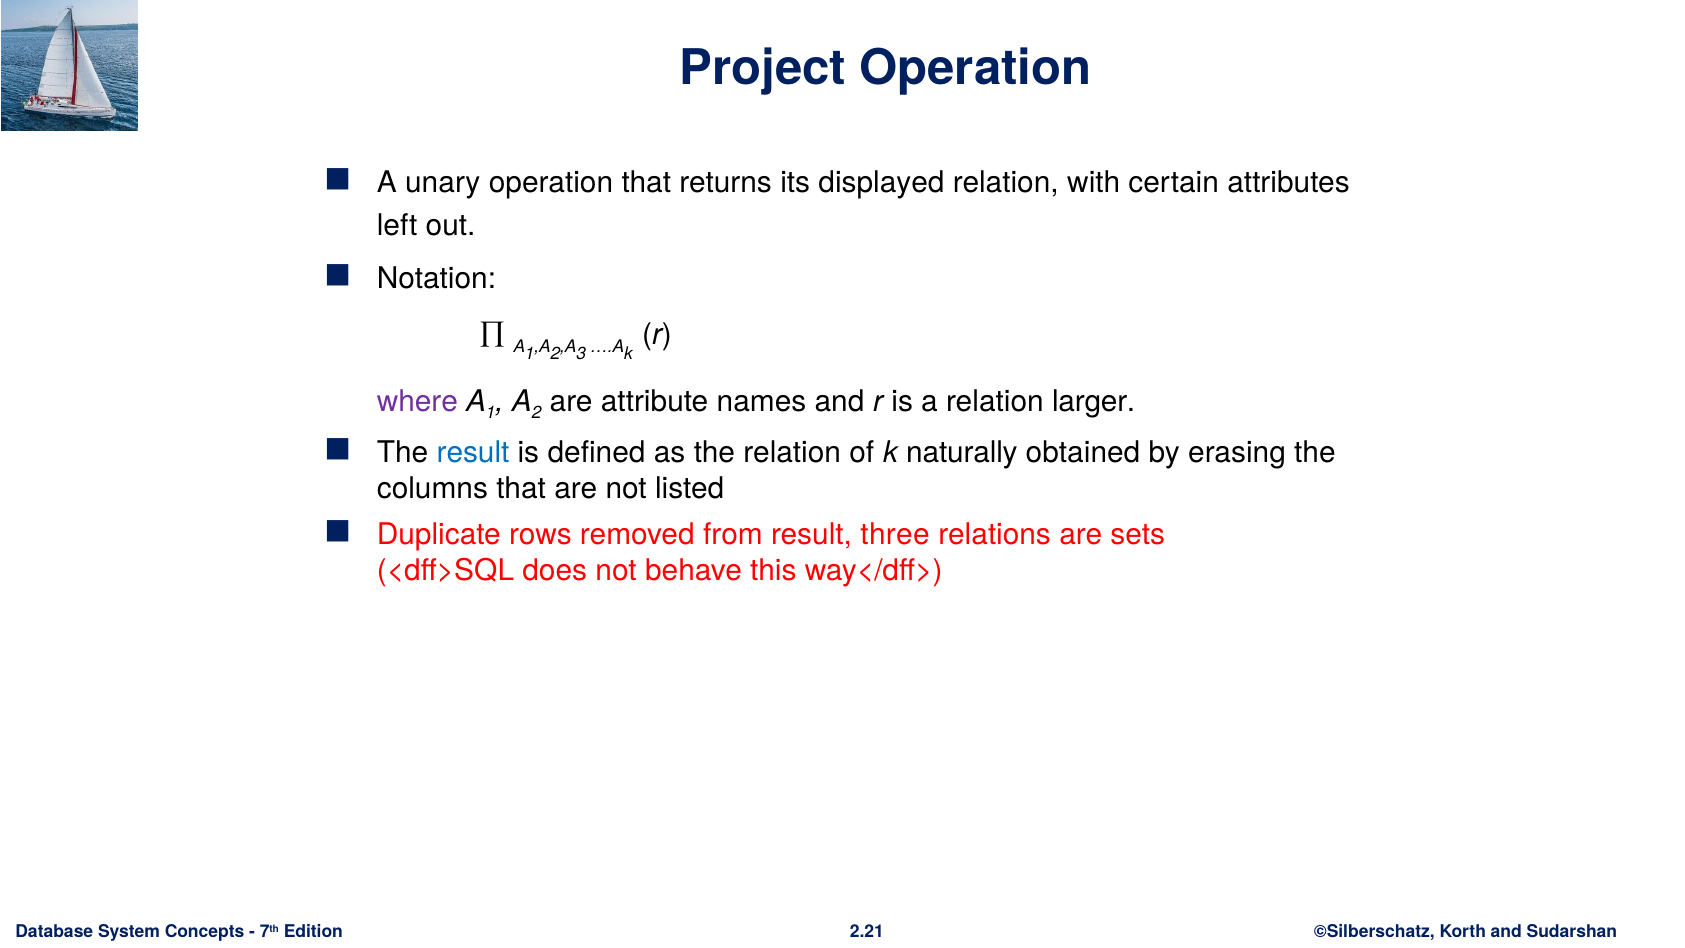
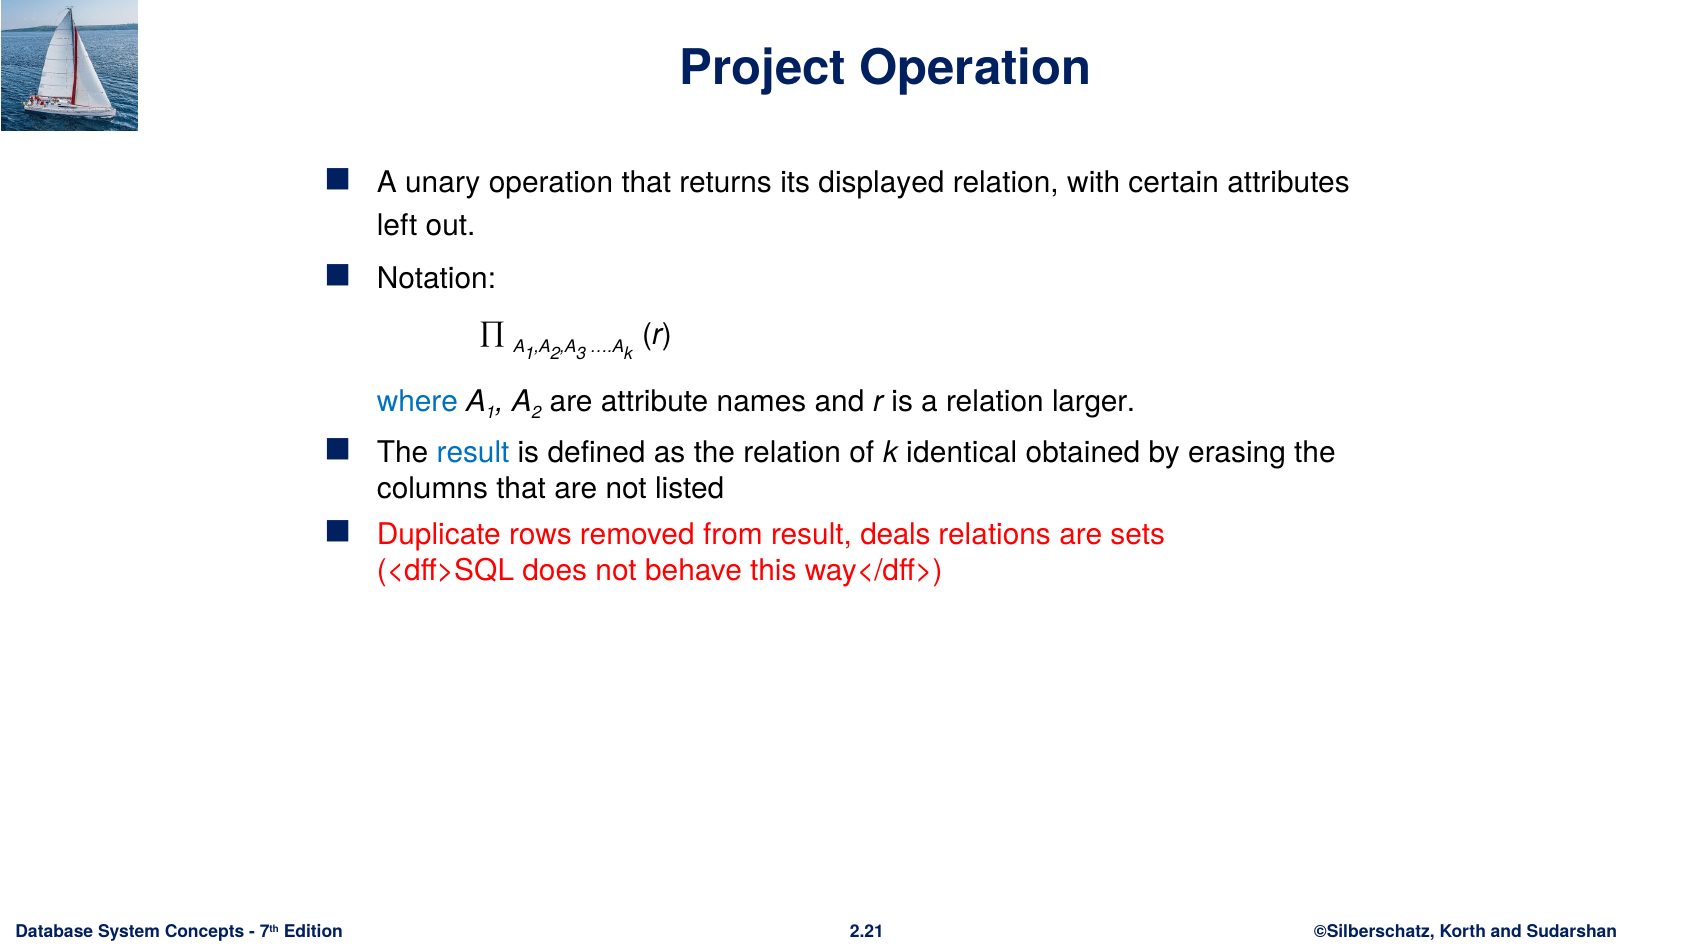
where colour: purple -> blue
naturally: naturally -> identical
three: three -> deals
